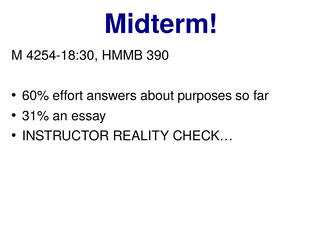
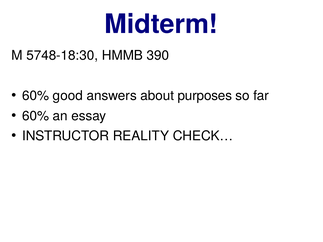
4254-18:30: 4254-18:30 -> 5748-18:30
effort: effort -> good
31% at (36, 116): 31% -> 60%
